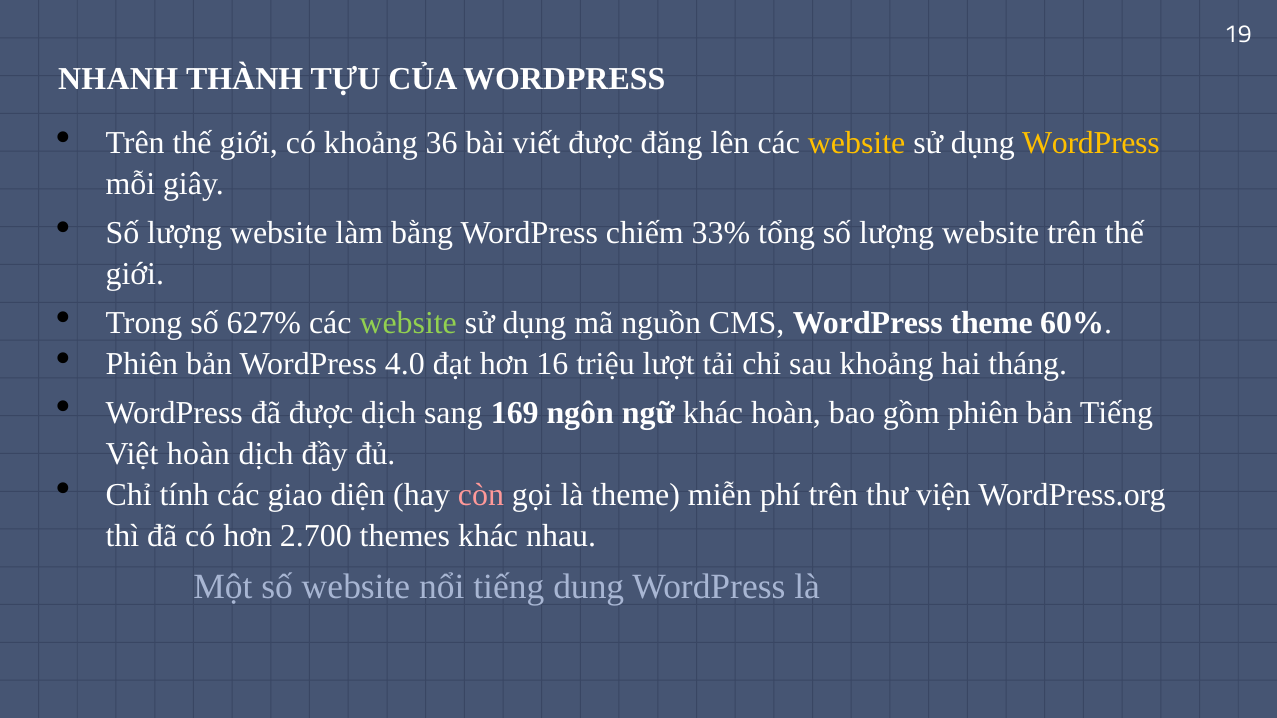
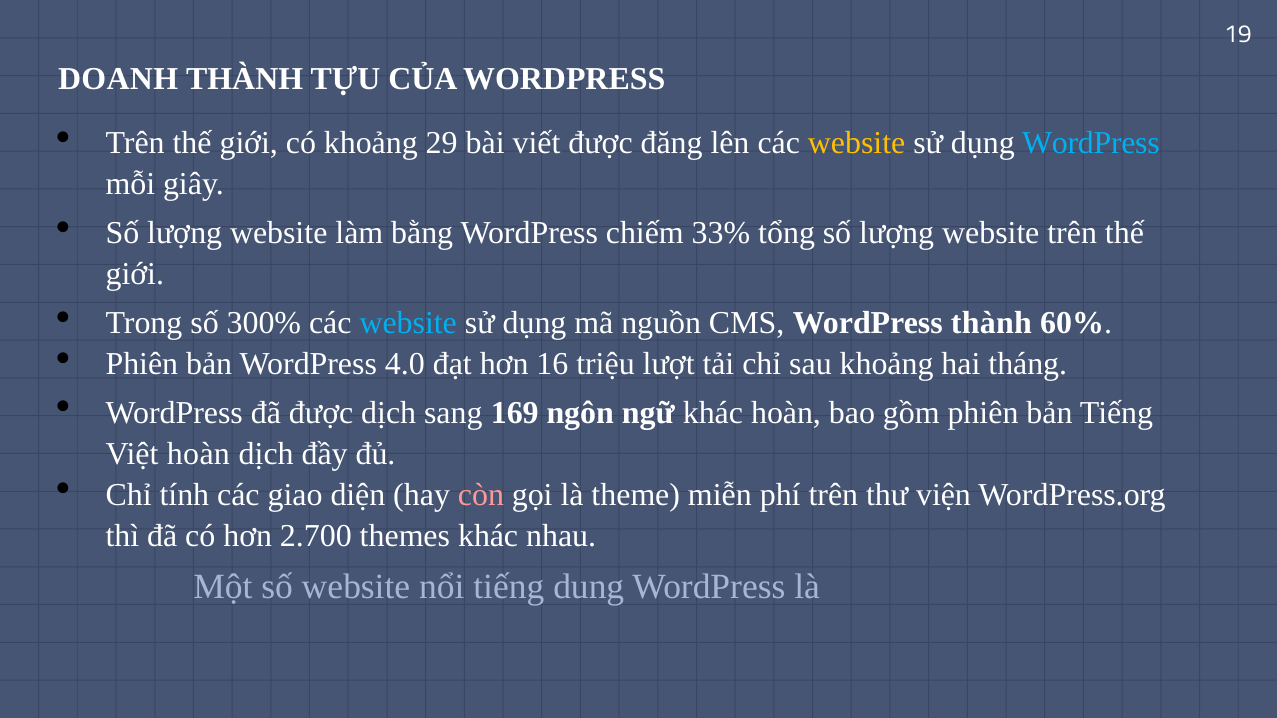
NHANH: NHANH -> DOANH
36: 36 -> 29
WordPress at (1091, 143) colour: yellow -> light blue
627%: 627% -> 300%
website at (408, 323) colour: light green -> light blue
WordPress theme: theme -> thành
